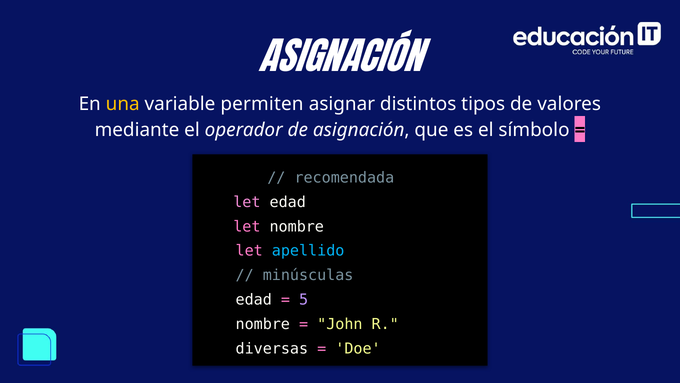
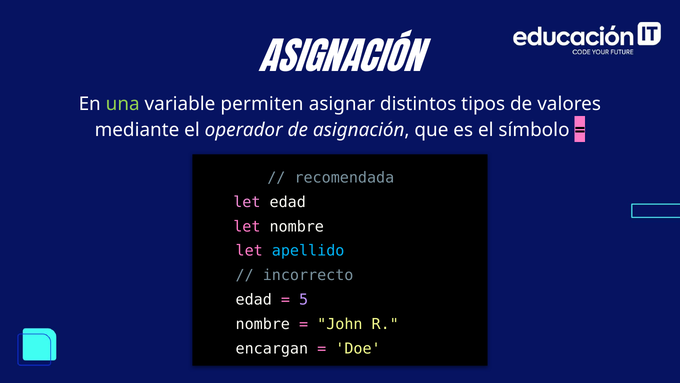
una colour: yellow -> light green
minúsculas: minúsculas -> incorrecto
diversas: diversas -> encargan
